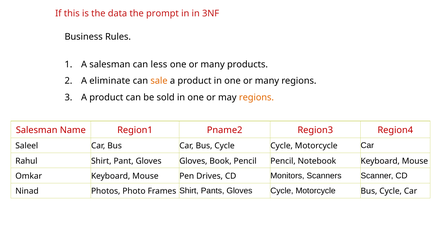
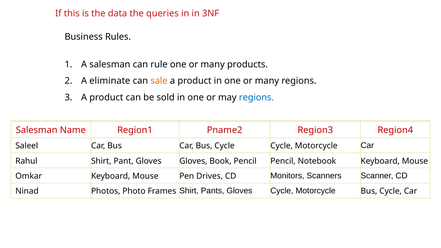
prompt: prompt -> queries
less: less -> rule
regions at (256, 97) colour: orange -> blue
